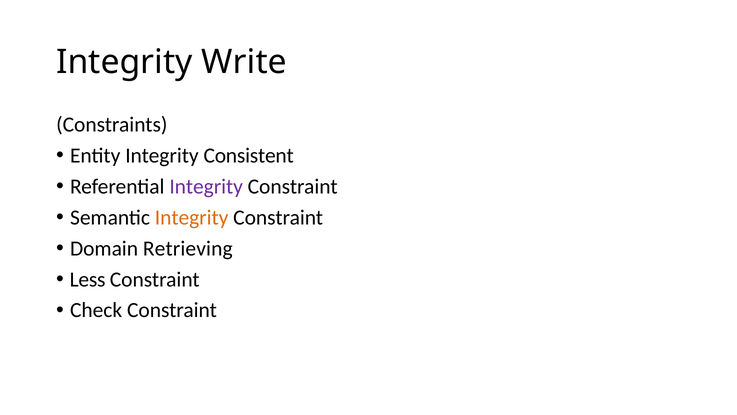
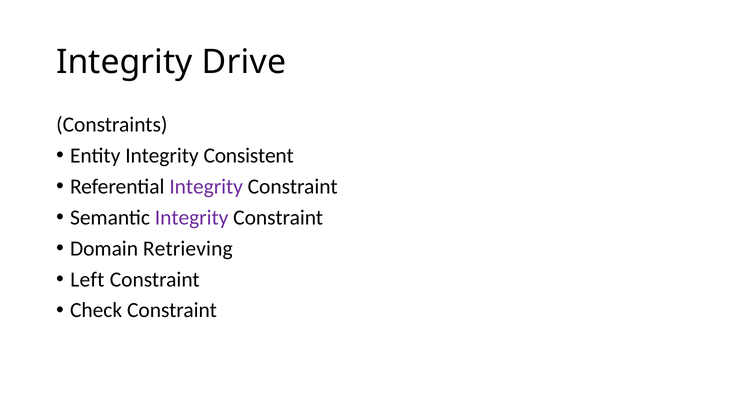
Write: Write -> Drive
Integrity at (192, 217) colour: orange -> purple
Less: Less -> Left
